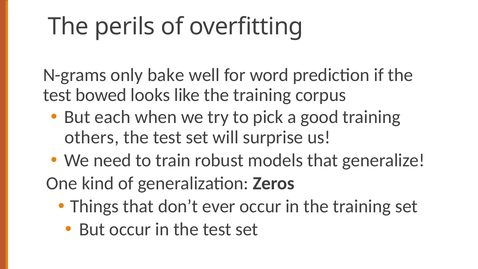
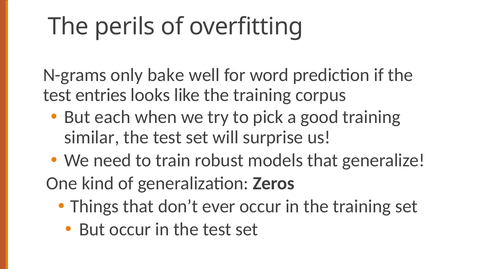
bowed: bowed -> entries
others: others -> similar
